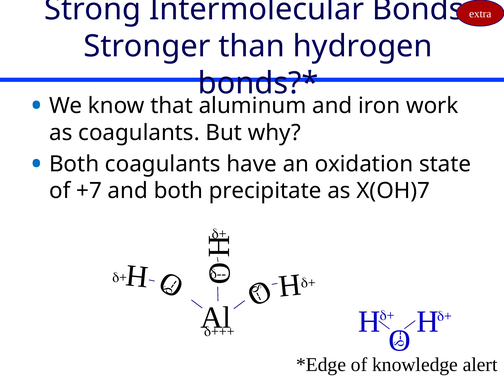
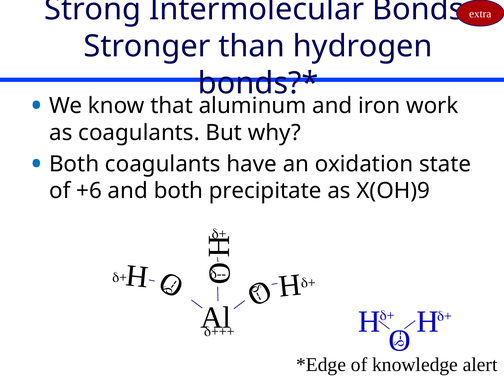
+7: +7 -> +6
X(OH)7: X(OH)7 -> X(OH)9
